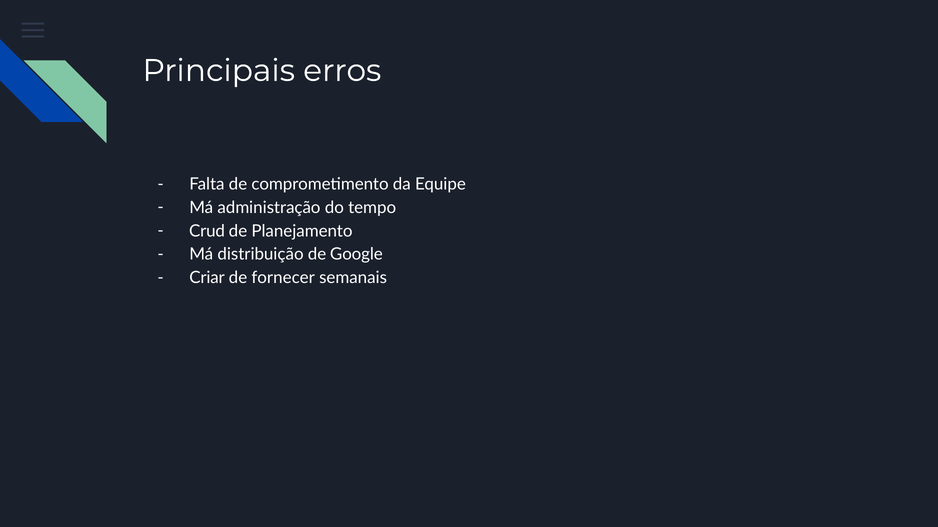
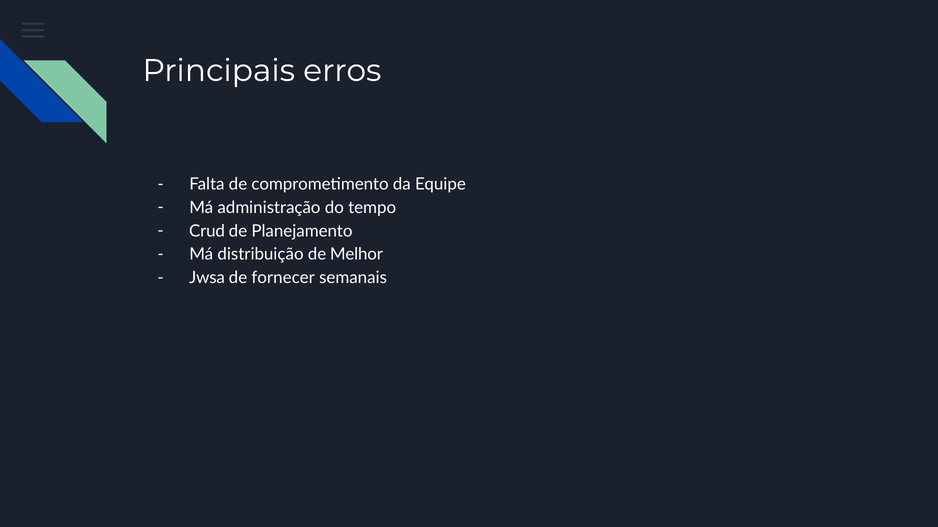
Google: Google -> Melhor
Criar: Criar -> Jwsa
